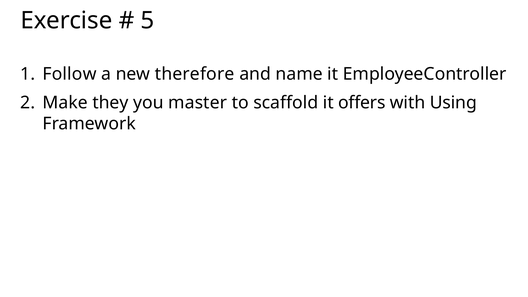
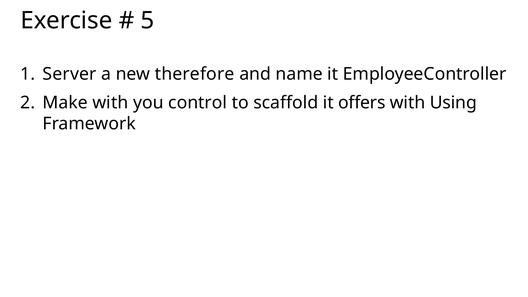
Follow: Follow -> Server
Make they: they -> with
master: master -> control
